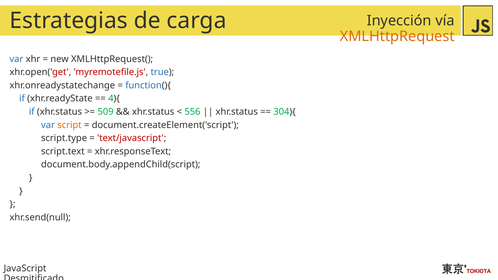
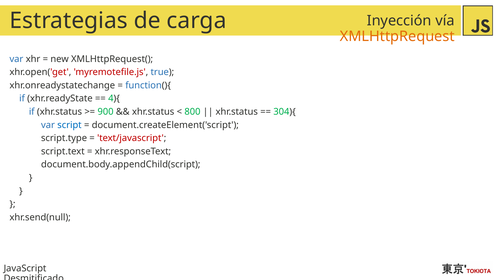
509: 509 -> 900
556: 556 -> 800
script colour: orange -> blue
